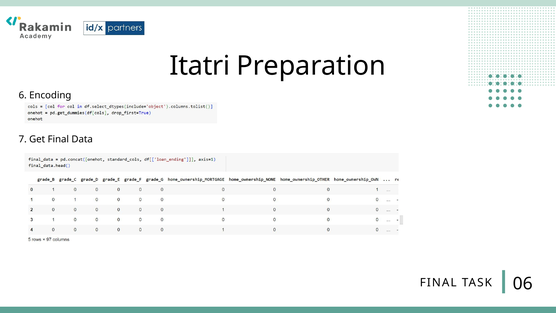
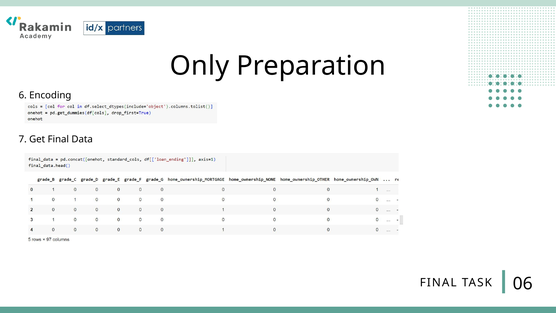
Itatri: Itatri -> Only
